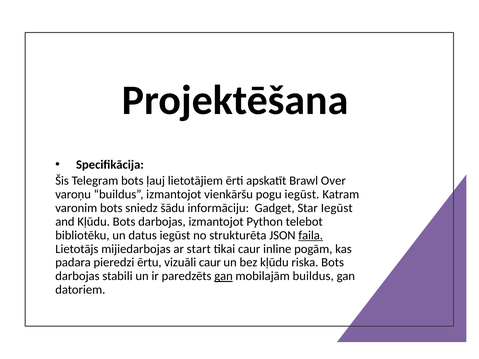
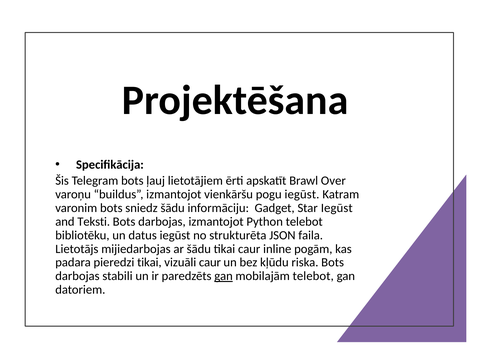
and Kļūdu: Kļūdu -> Teksti
faila underline: present -> none
ar start: start -> šādu
pieredzi ērtu: ērtu -> tikai
mobilajām buildus: buildus -> telebot
